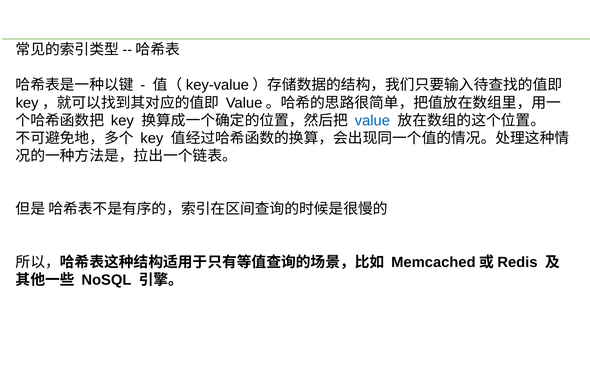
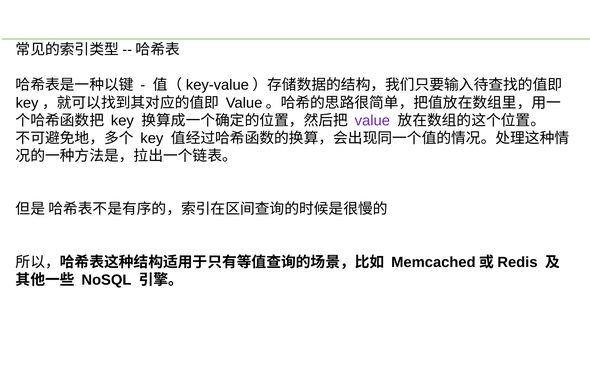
value colour: blue -> purple
